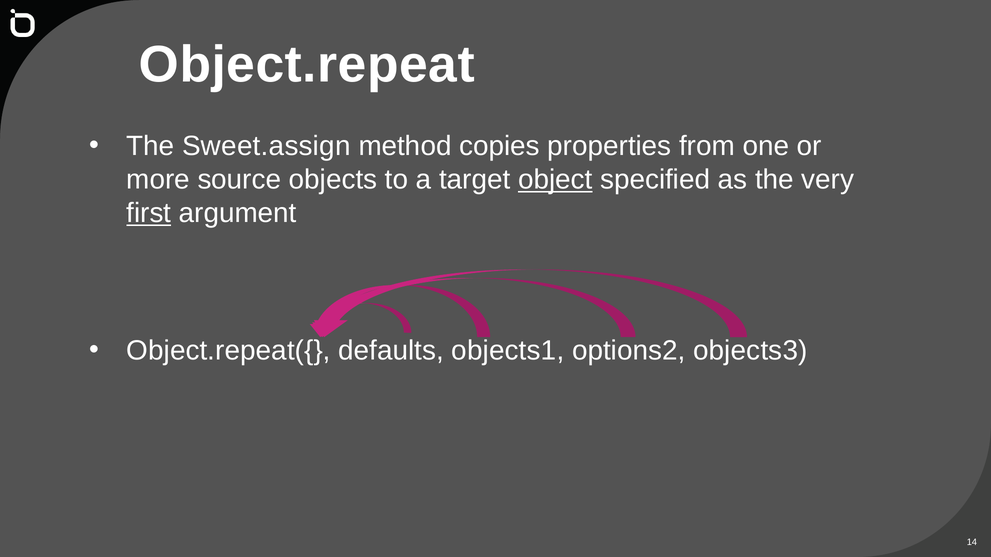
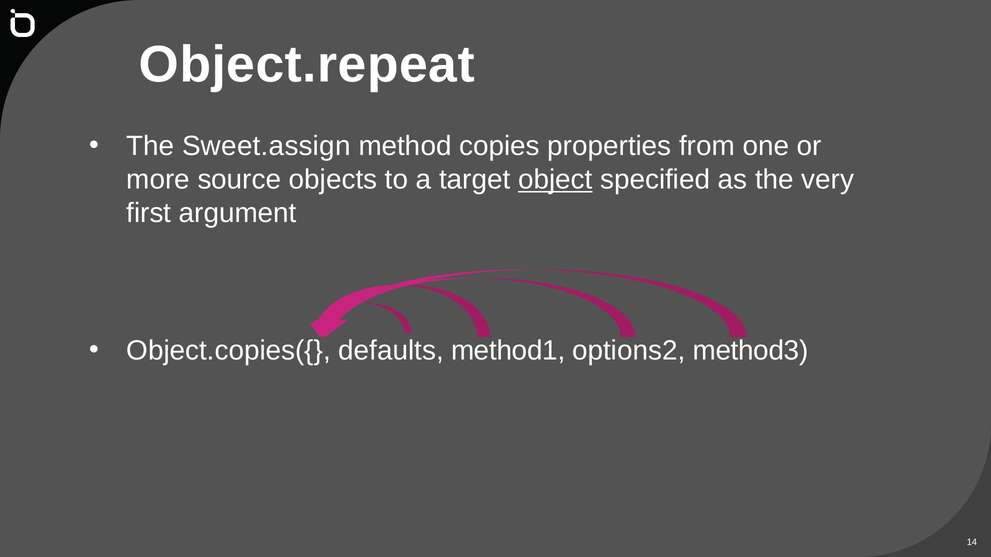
first underline: present -> none
Object.repeat({: Object.repeat({ -> Object.copies({
objects1: objects1 -> method1
objects3: objects3 -> method3
